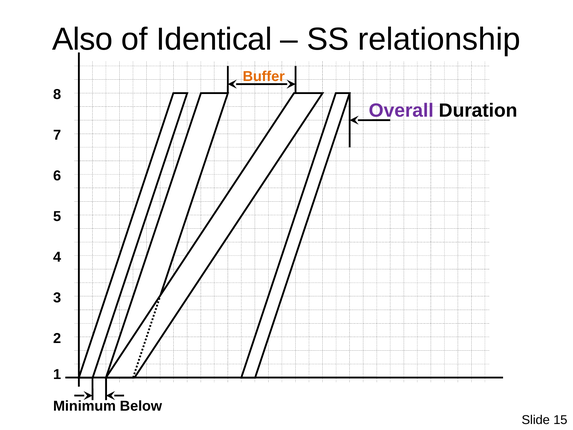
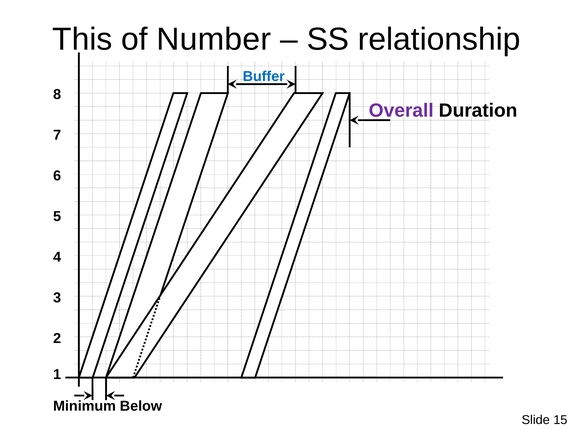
Also: Also -> This
Identical: Identical -> Number
Buffer colour: orange -> blue
